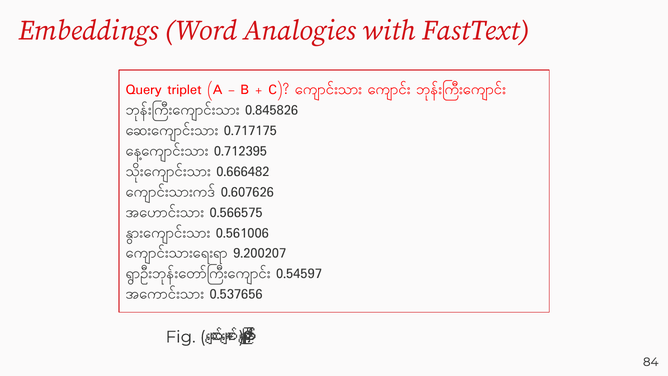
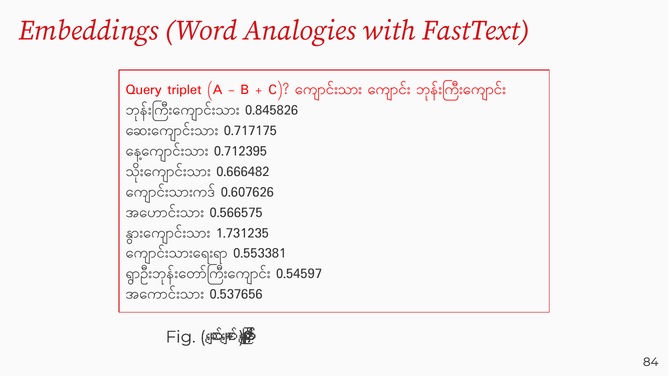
0.561006: 0.561006 -> 1.731235
9.200207: 9.200207 -> 0.553381
